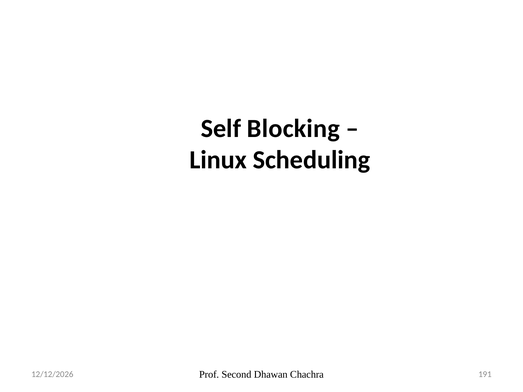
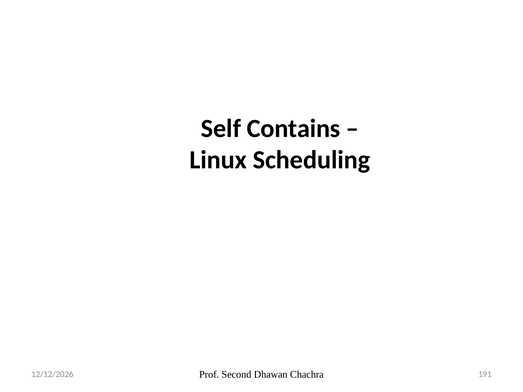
Blocking: Blocking -> Contains
